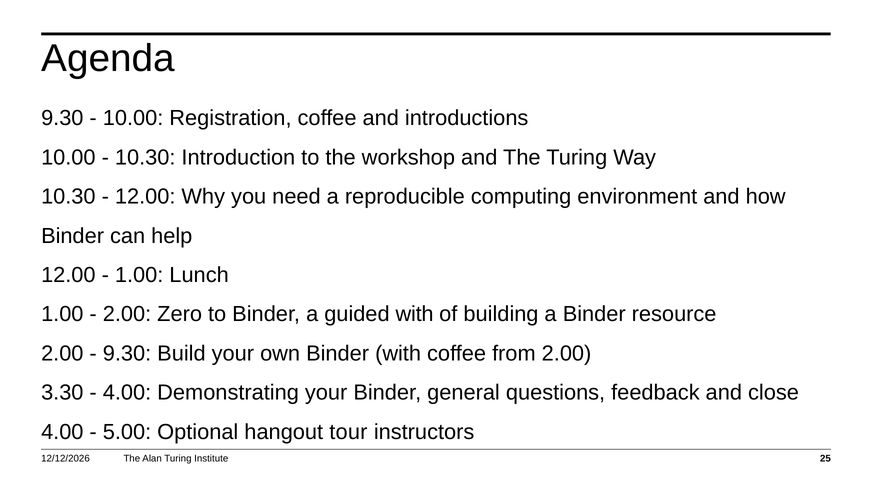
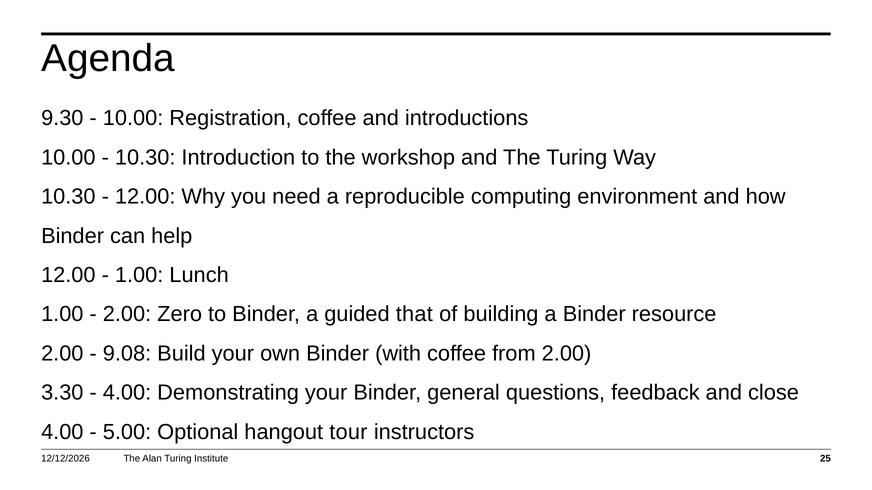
guided with: with -> that
9.30 at (127, 354): 9.30 -> 9.08
